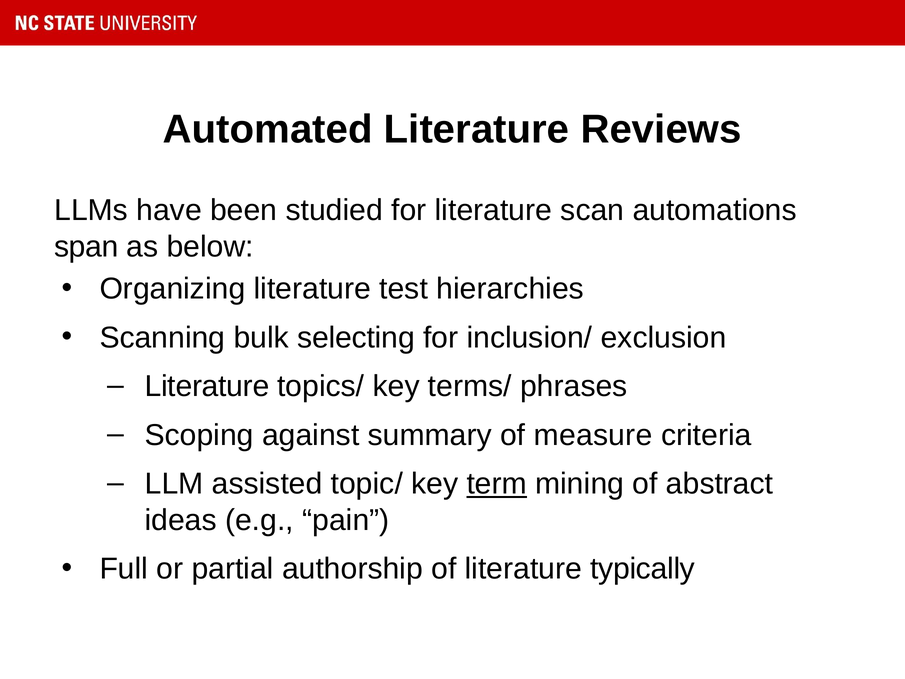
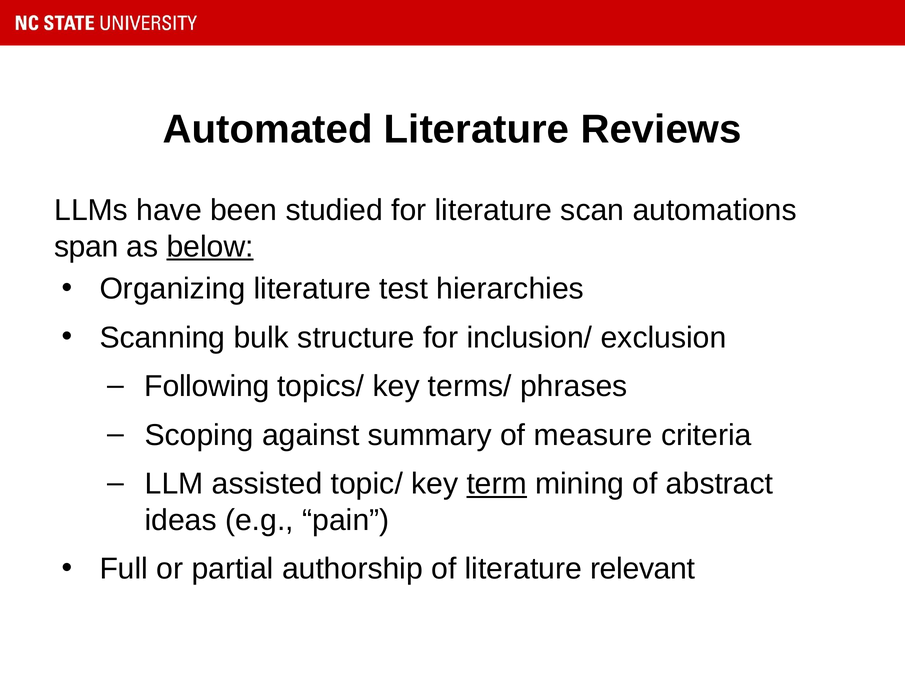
below underline: none -> present
selecting: selecting -> structure
Literature at (207, 386): Literature -> Following
typically: typically -> relevant
